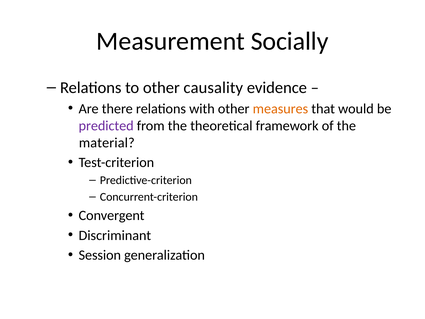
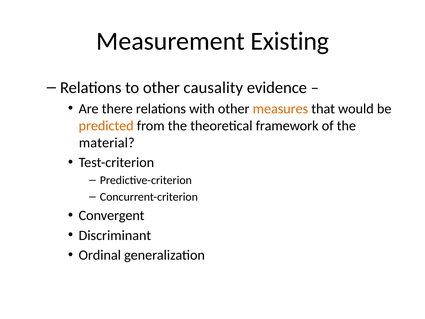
Socially: Socially -> Existing
predicted colour: purple -> orange
Session: Session -> Ordinal
